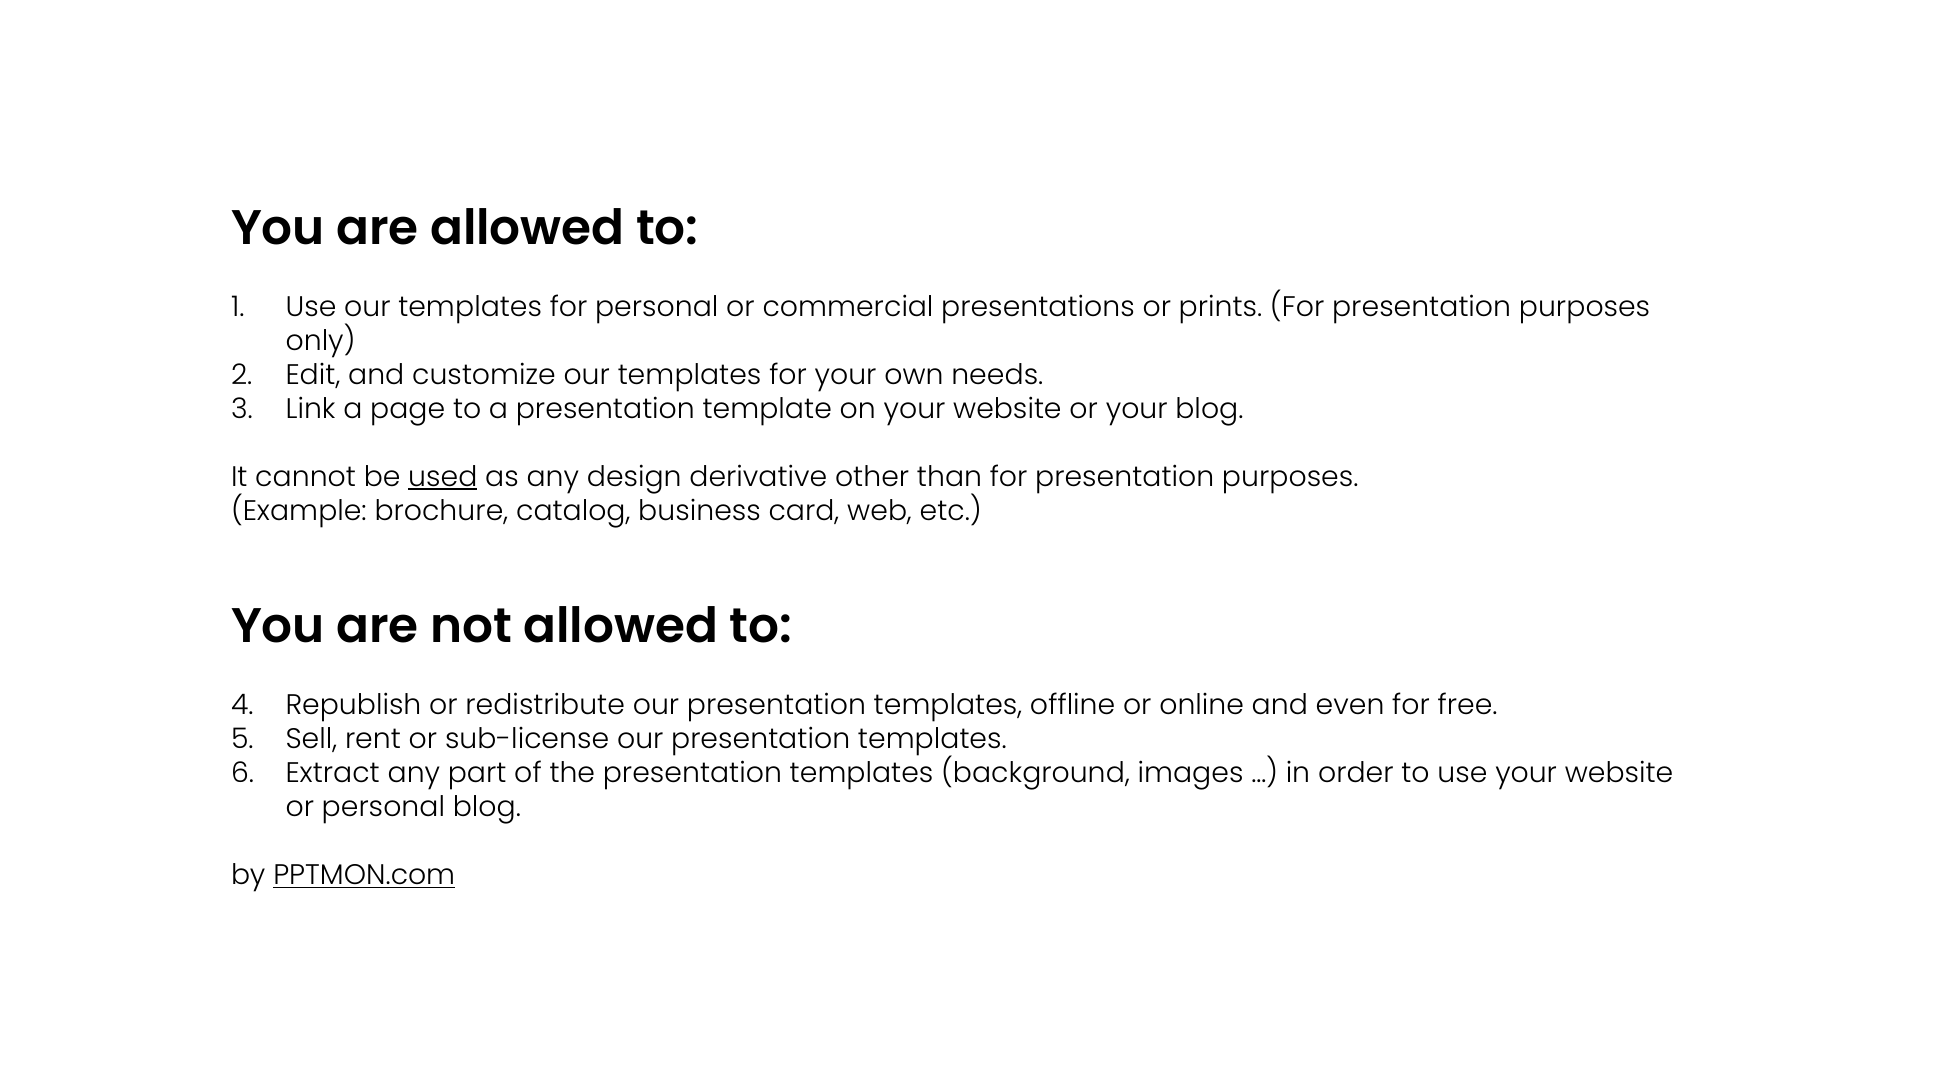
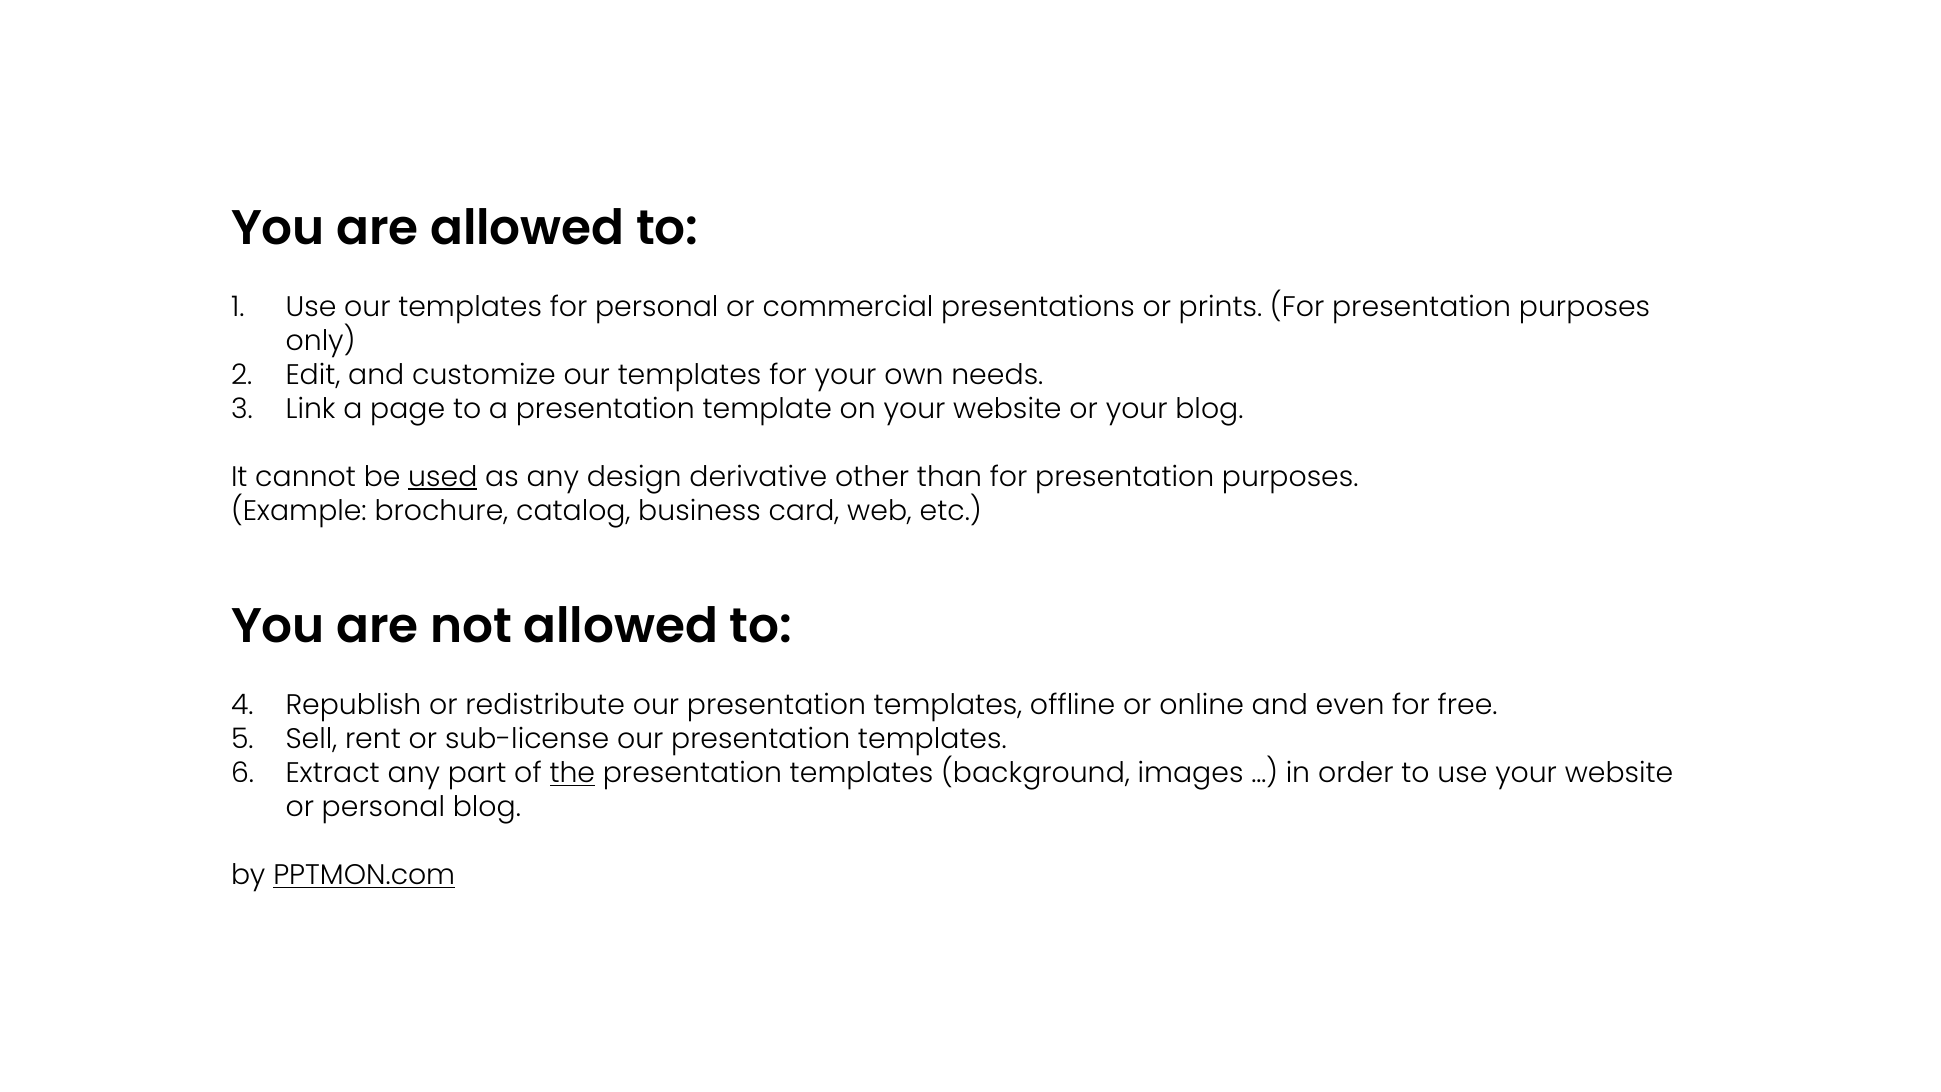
the underline: none -> present
